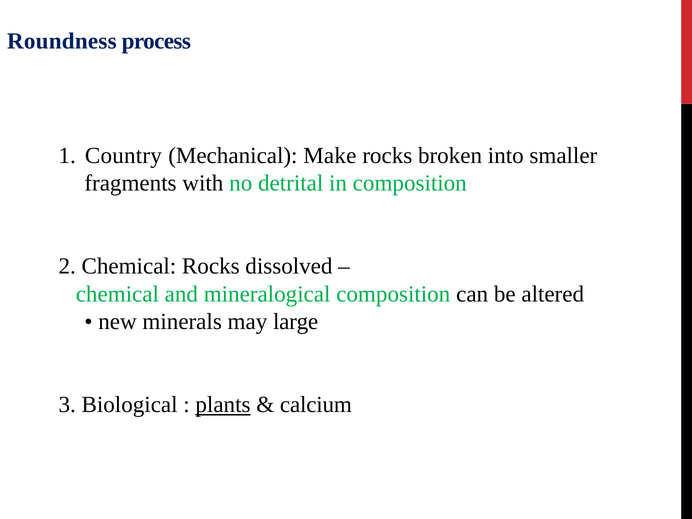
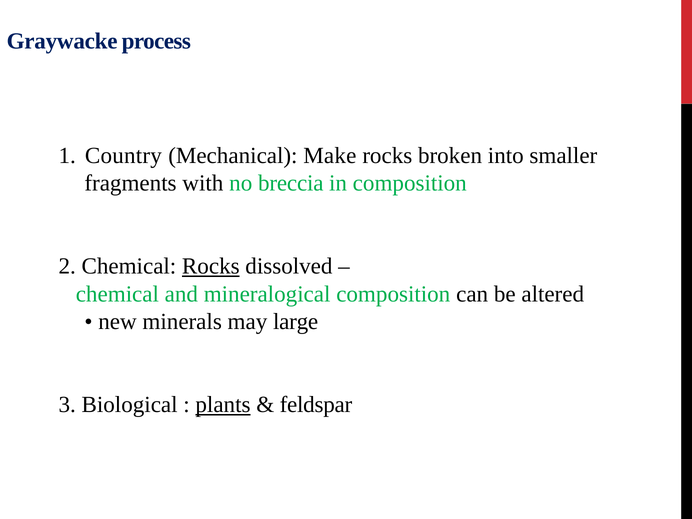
Roundness: Roundness -> Graywacke
detrital: detrital -> breccia
Rocks at (211, 266) underline: none -> present
calcium: calcium -> feldspar
